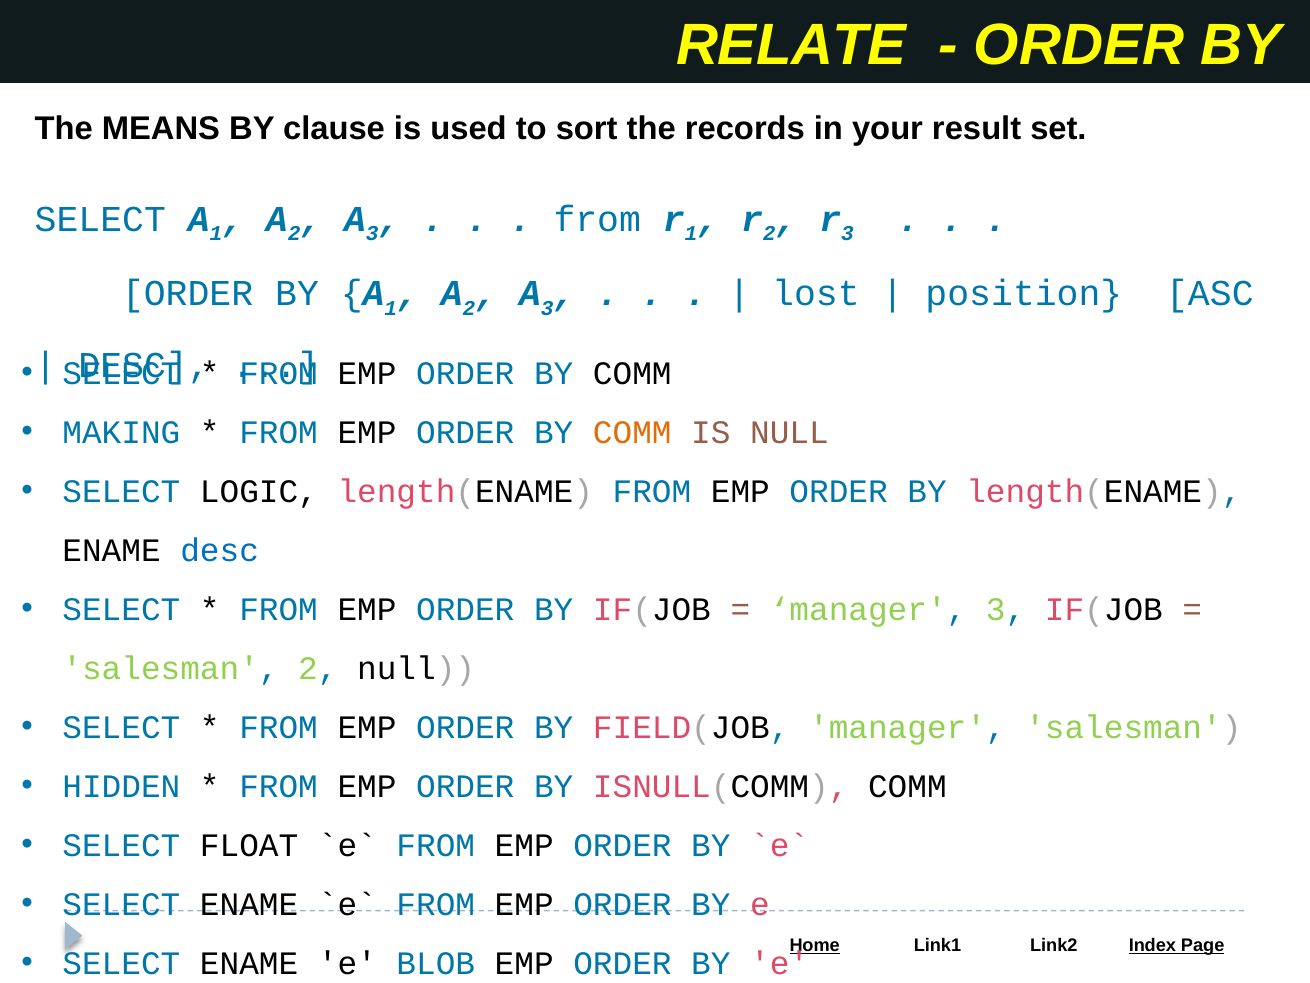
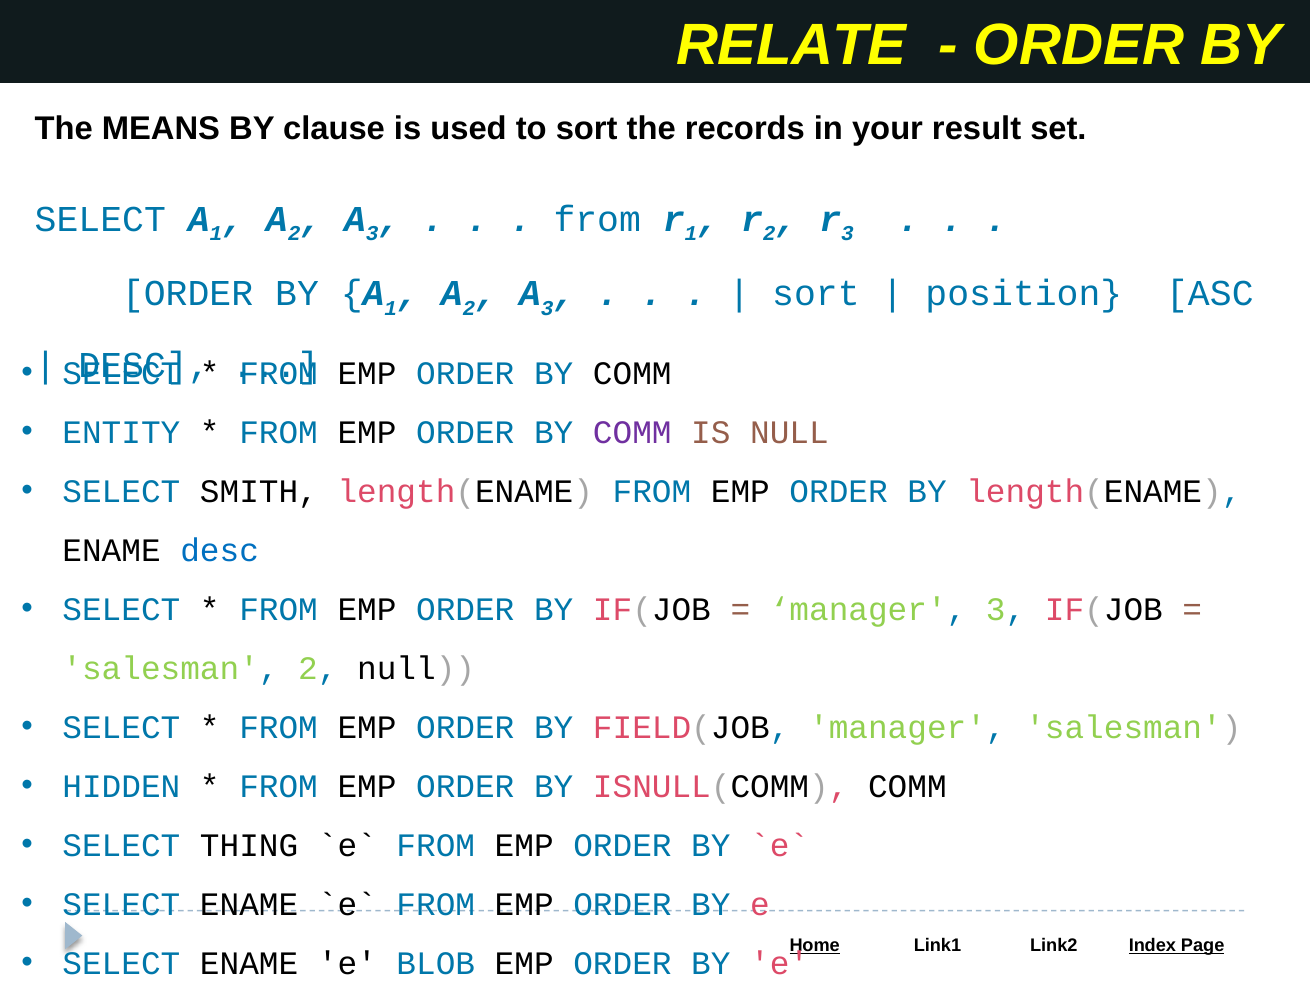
lost at (816, 294): lost -> sort
MAKING: MAKING -> ENTITY
COMM at (632, 432) colour: orange -> purple
LOGIC: LOGIC -> SMITH
FLOAT: FLOAT -> THING
